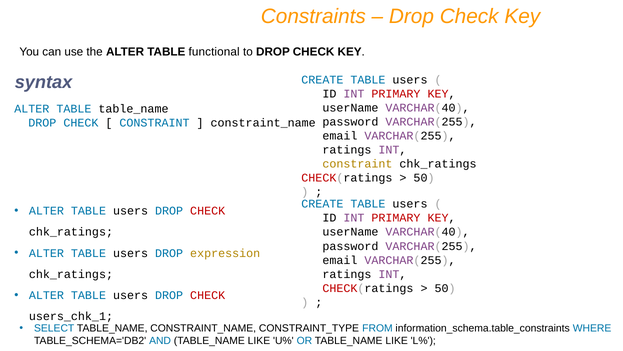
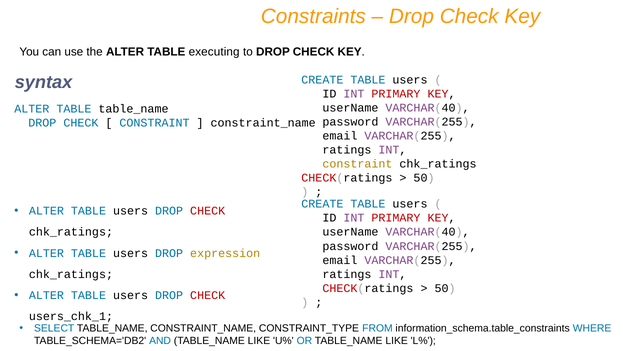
functional: functional -> executing
